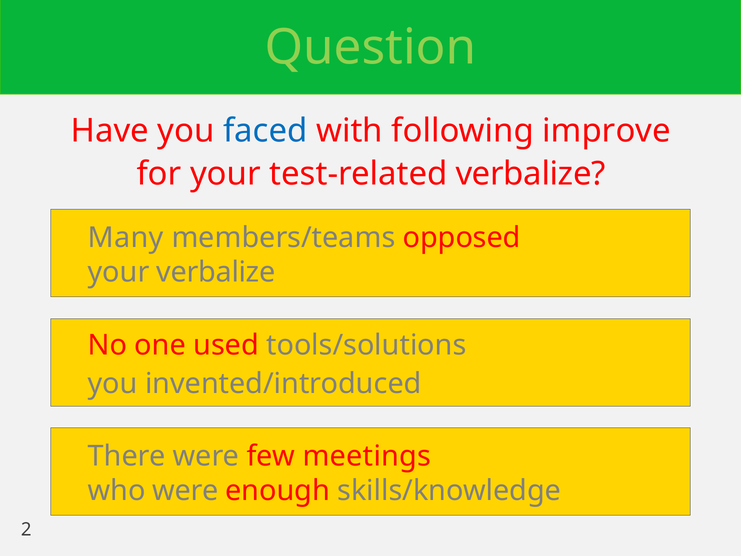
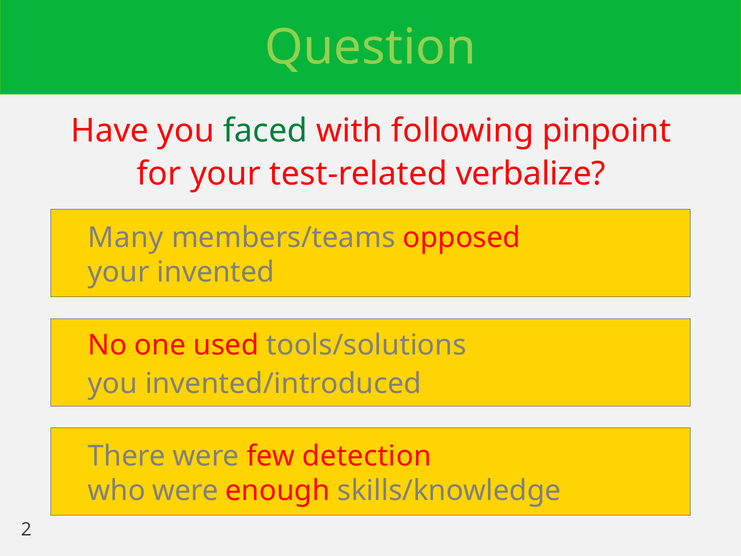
faced colour: blue -> green
improve: improve -> pinpoint
your verbalize: verbalize -> invented
meetings: meetings -> detection
